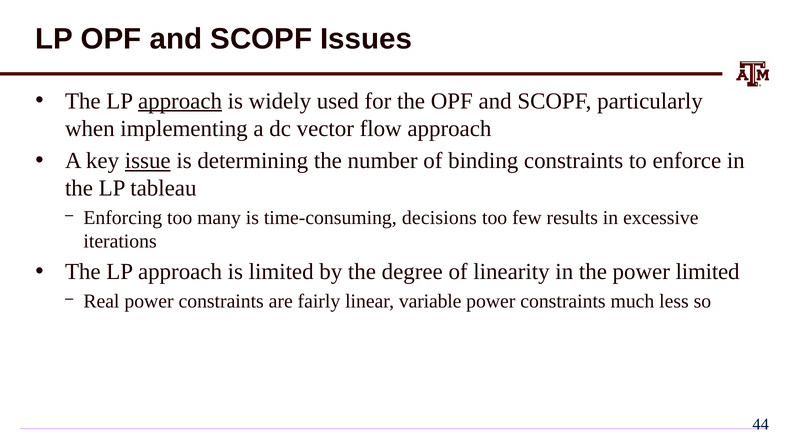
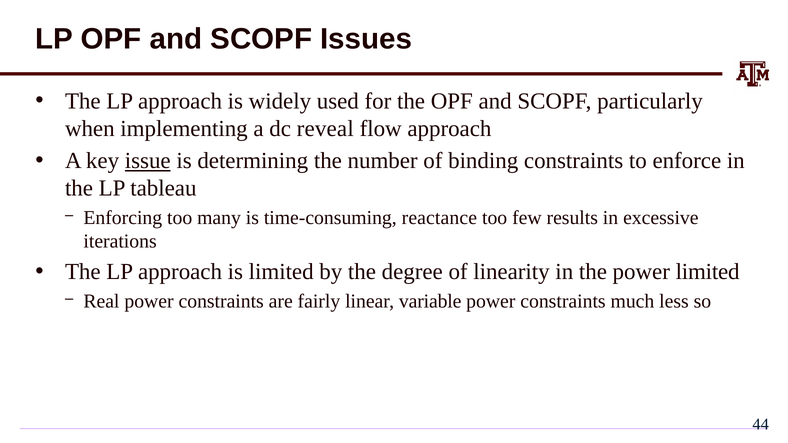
approach at (180, 101) underline: present -> none
vector: vector -> reveal
decisions: decisions -> reactance
